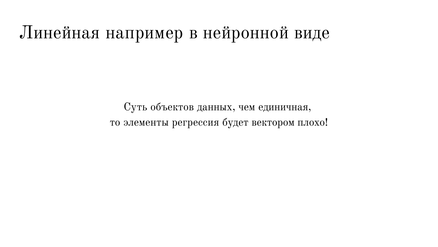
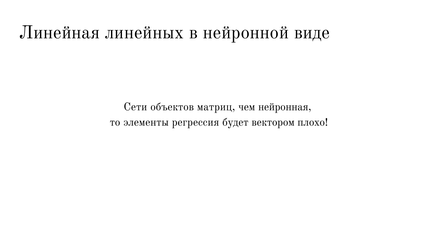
например: например -> линейных
Суть: Суть -> Сети
данных: данных -> матриц
единичная: единичная -> нейронная
